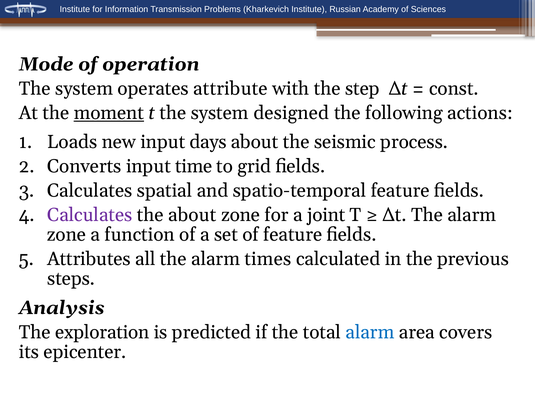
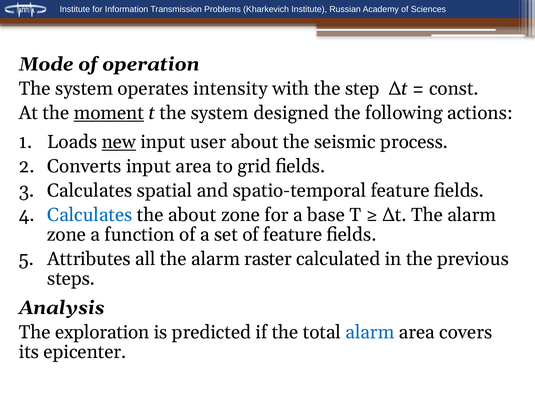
attribute: attribute -> intensity
new underline: none -> present
days: days -> user
input time: time -> area
Calculates at (90, 215) colour: purple -> blue
joint: joint -> base
times: times -> raster
